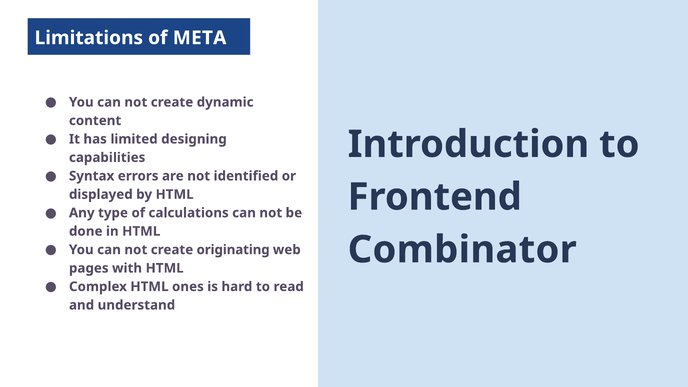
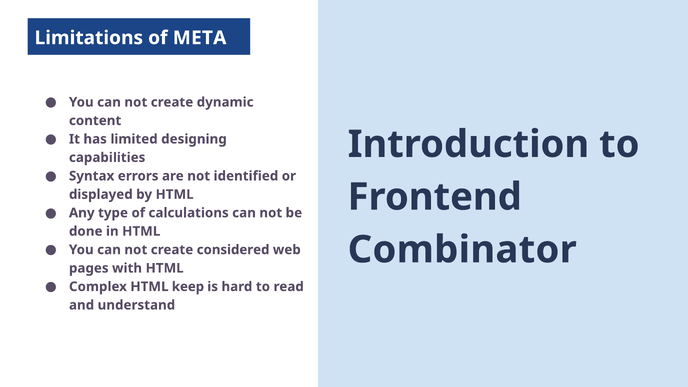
originating: originating -> considered
ones: ones -> keep
